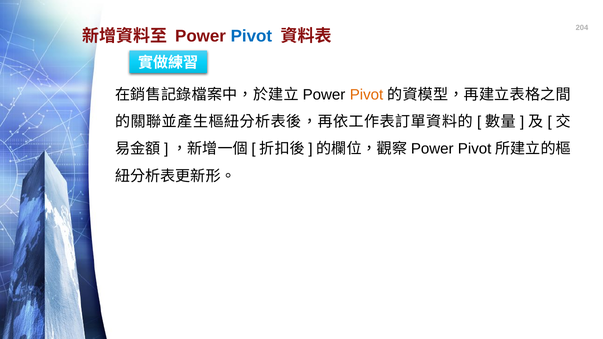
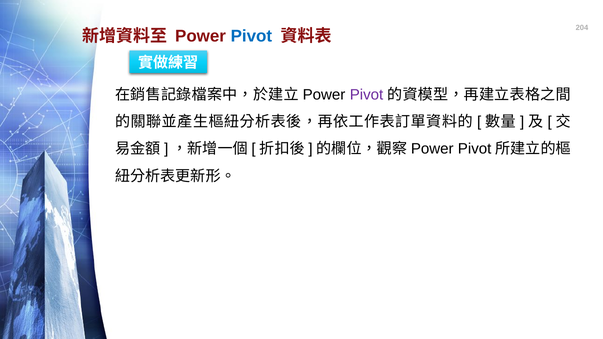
Pivot at (367, 95) colour: orange -> purple
